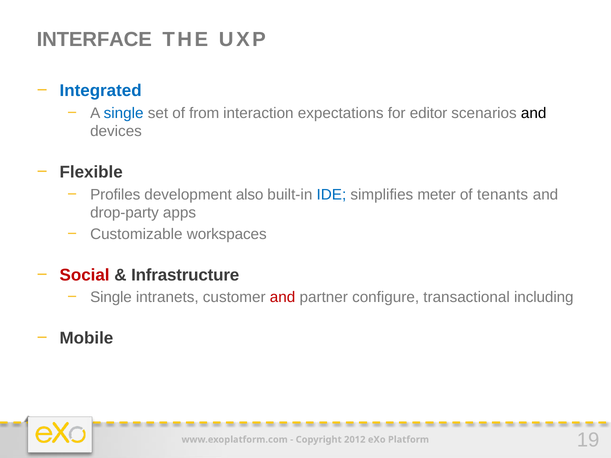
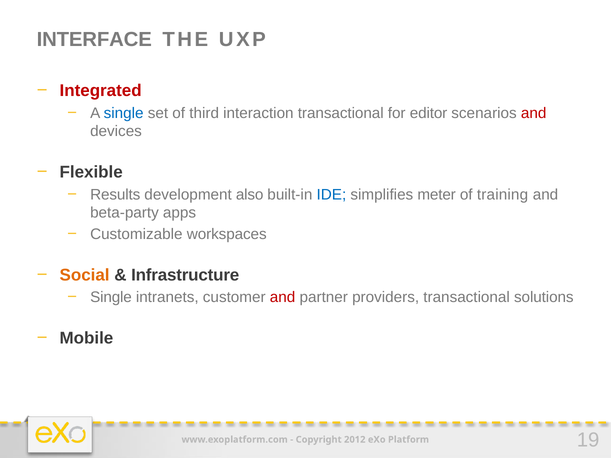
Integrated colour: blue -> red
from: from -> third
interaction expectations: expectations -> transactional
and at (534, 113) colour: black -> red
Profiles: Profiles -> Results
tenants: tenants -> training
drop-party: drop-party -> beta-party
Social colour: red -> orange
configure: configure -> providers
including: including -> solutions
